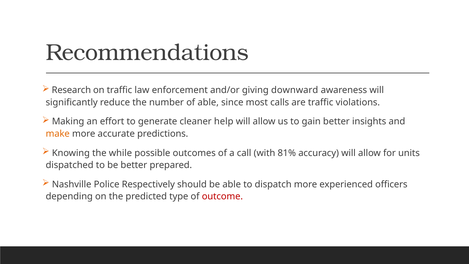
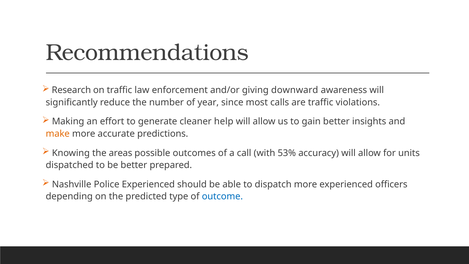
of able: able -> year
while: while -> areas
81%: 81% -> 53%
Police Respectively: Respectively -> Experienced
outcome colour: red -> blue
